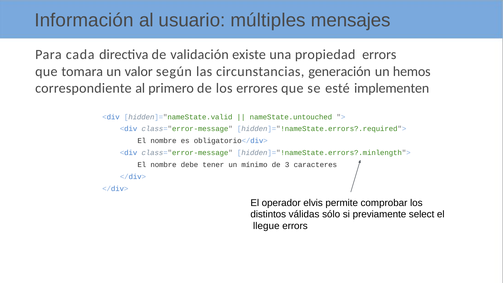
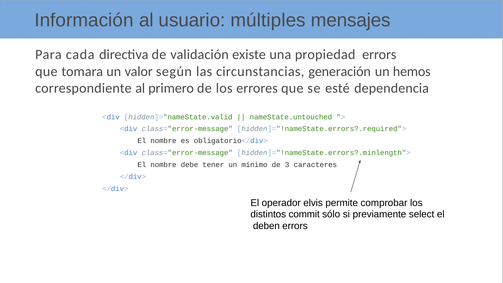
implementen: implementen -> dependencia
válidas: válidas -> commit
llegue: llegue -> deben
